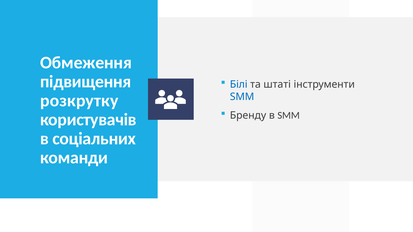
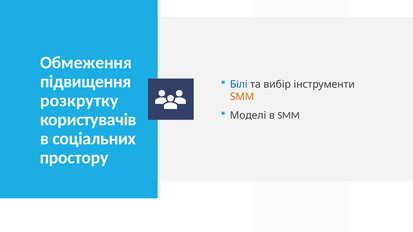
штаті: штаті -> вибір
SMM at (242, 97) colour: blue -> orange
Бренду: Бренду -> Моделі
команди: команди -> простору
